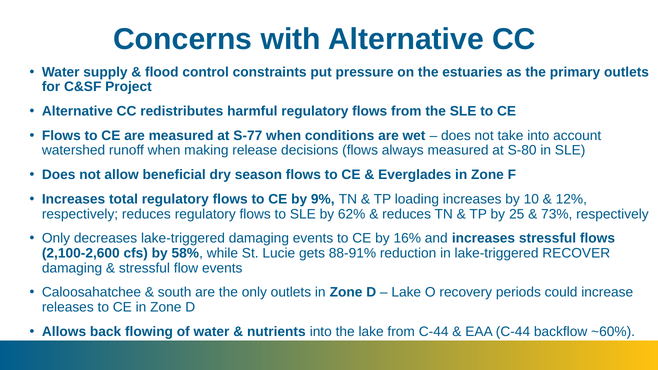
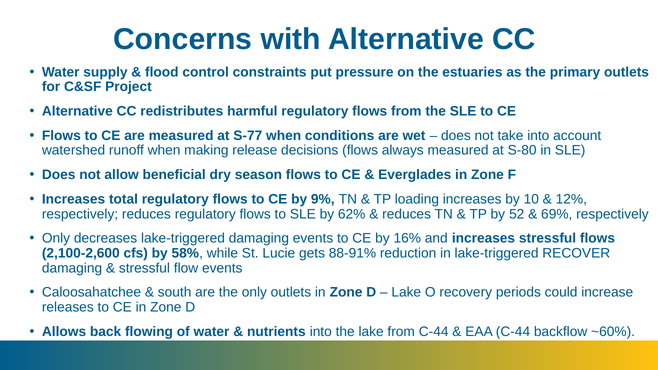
25: 25 -> 52
73%: 73% -> 69%
